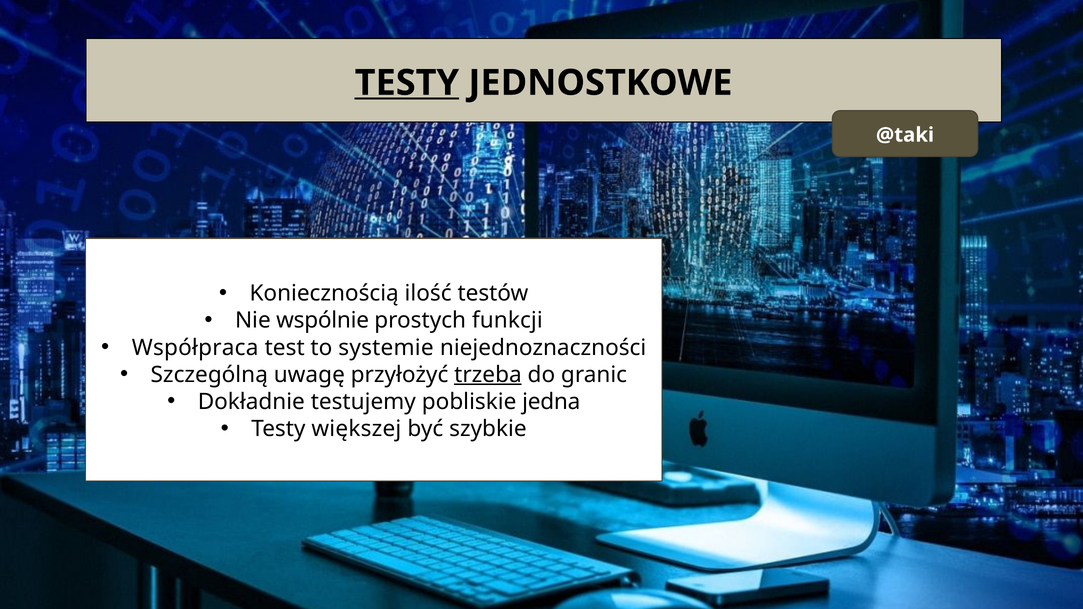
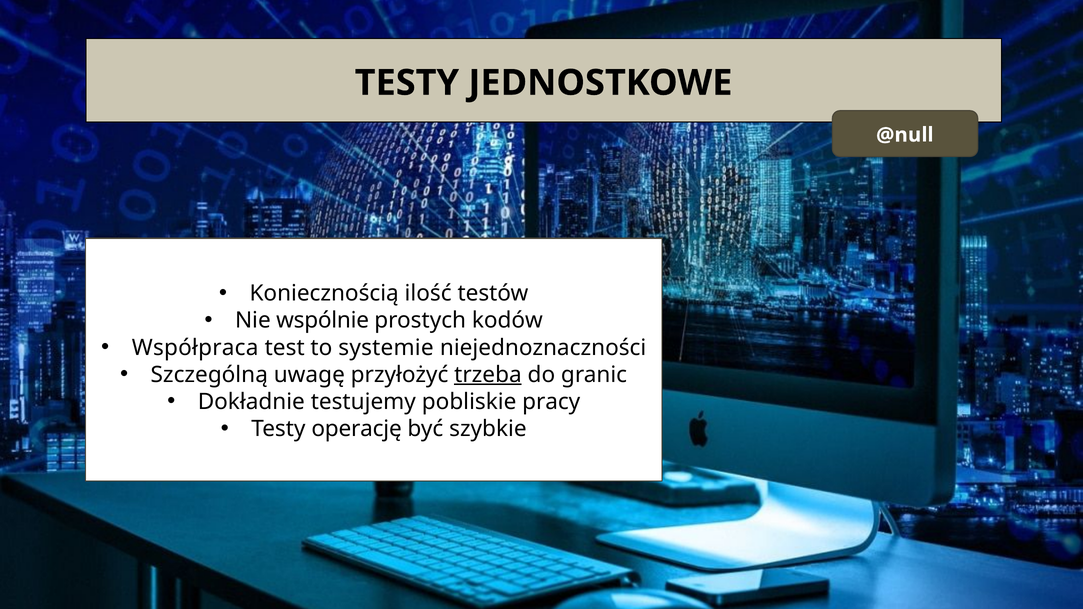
TESTY at (407, 83) underline: present -> none
@taki: @taki -> @null
funkcji: funkcji -> kodów
jedna: jedna -> pracy
większej: większej -> operację
